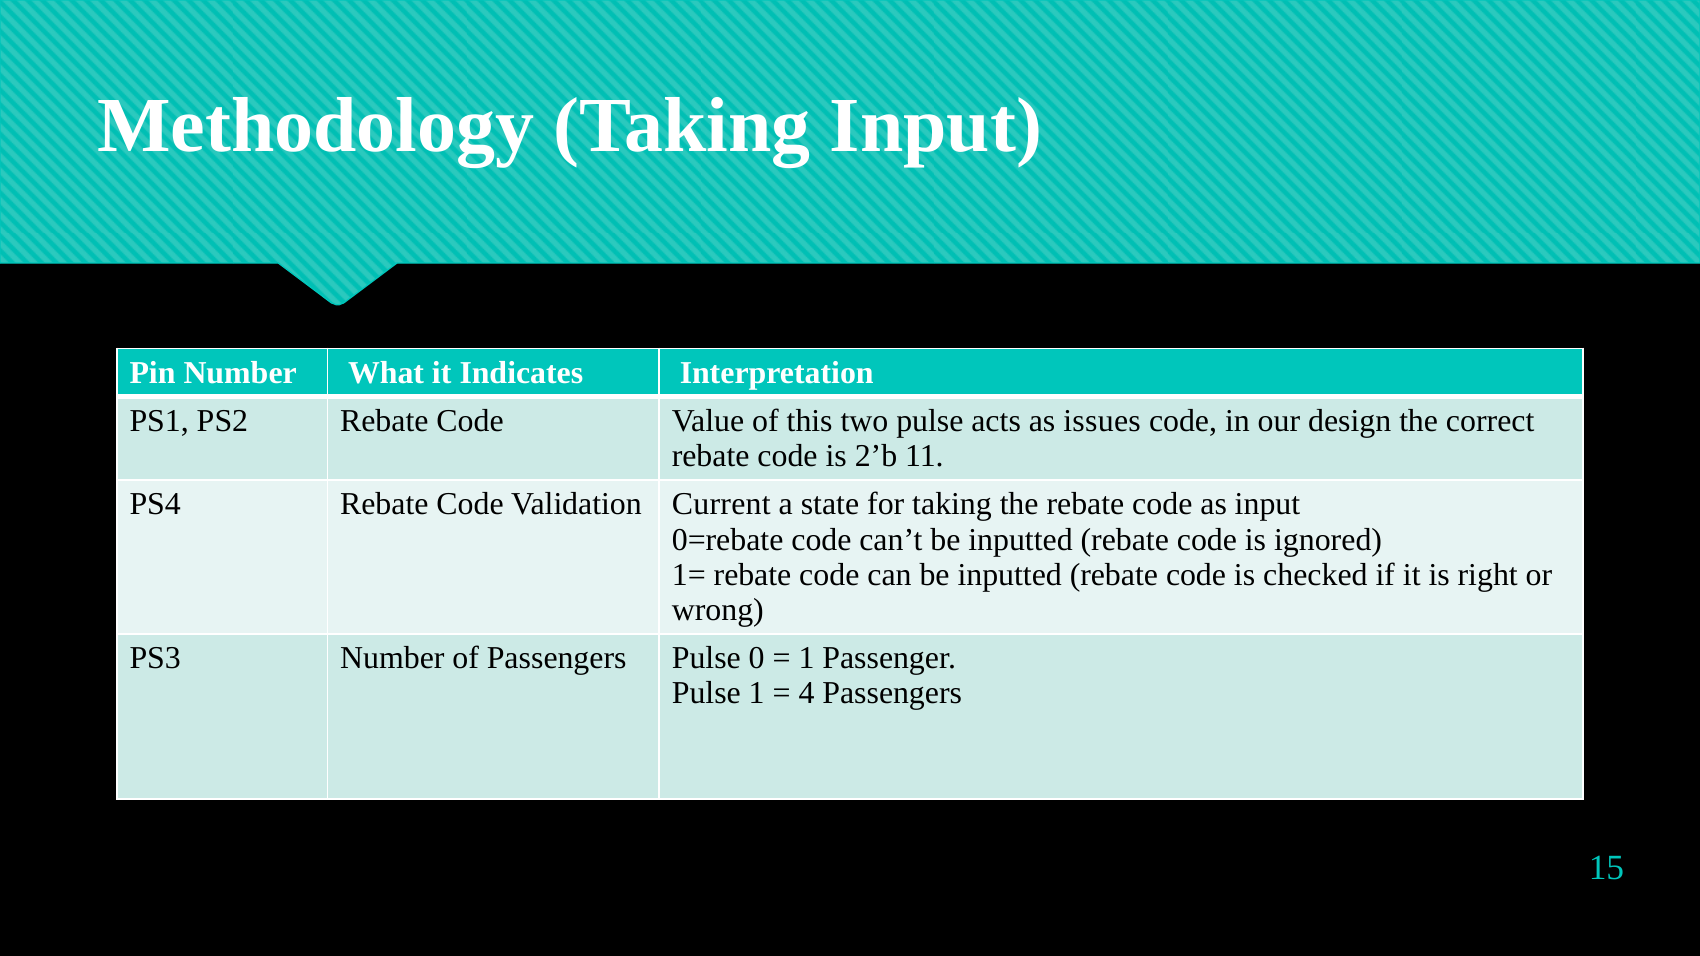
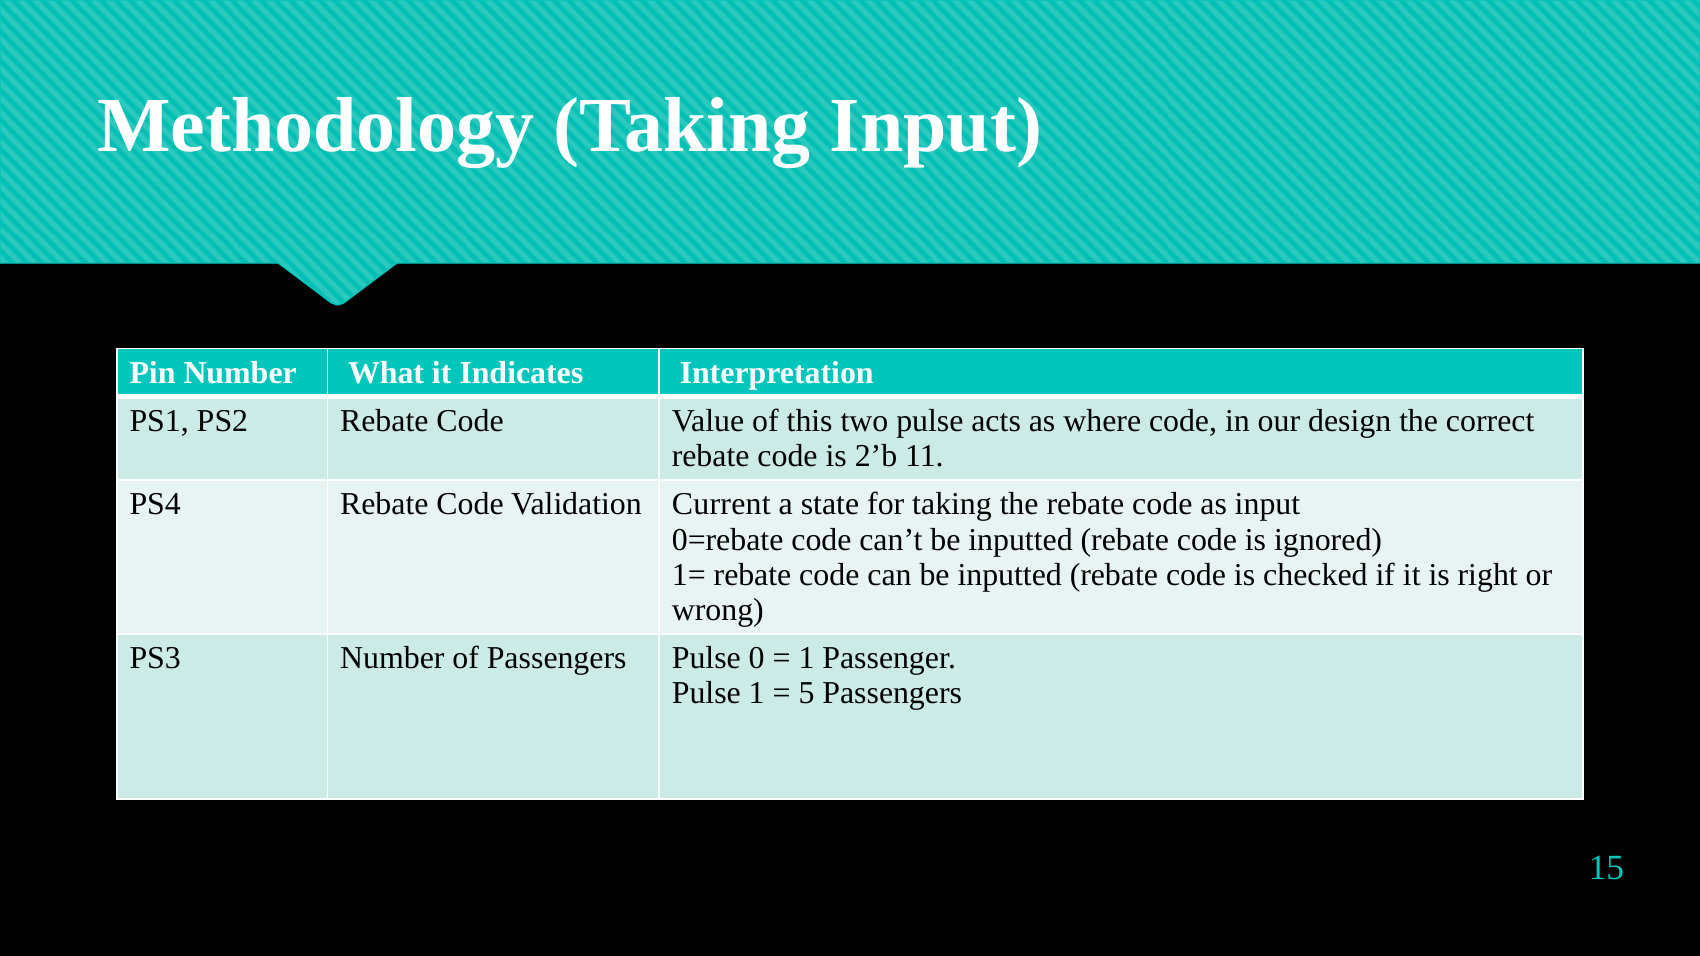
issues: issues -> where
4: 4 -> 5
